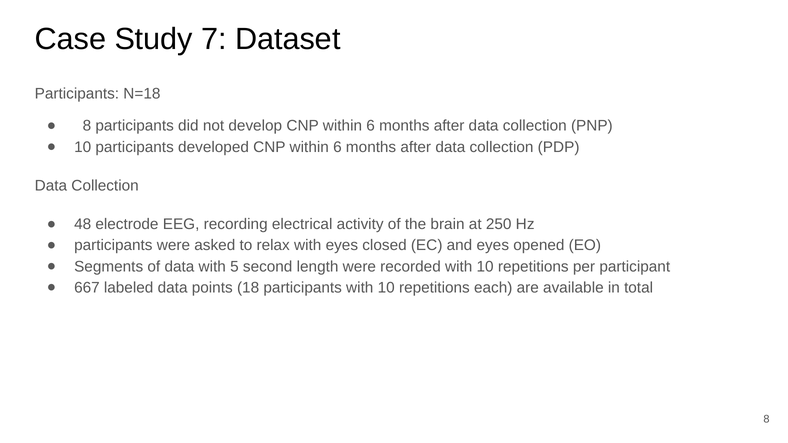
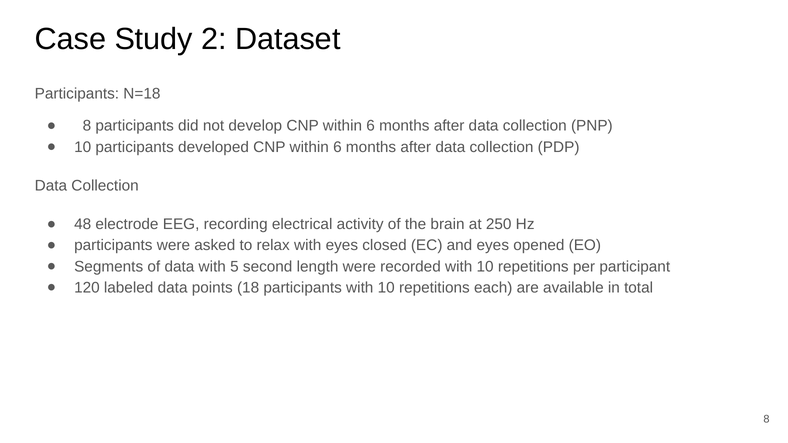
7: 7 -> 2
667: 667 -> 120
